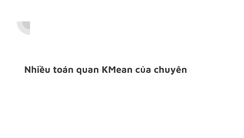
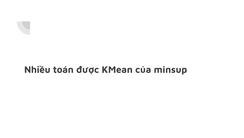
quan: quan -> được
chuyên: chuyên -> minsup
